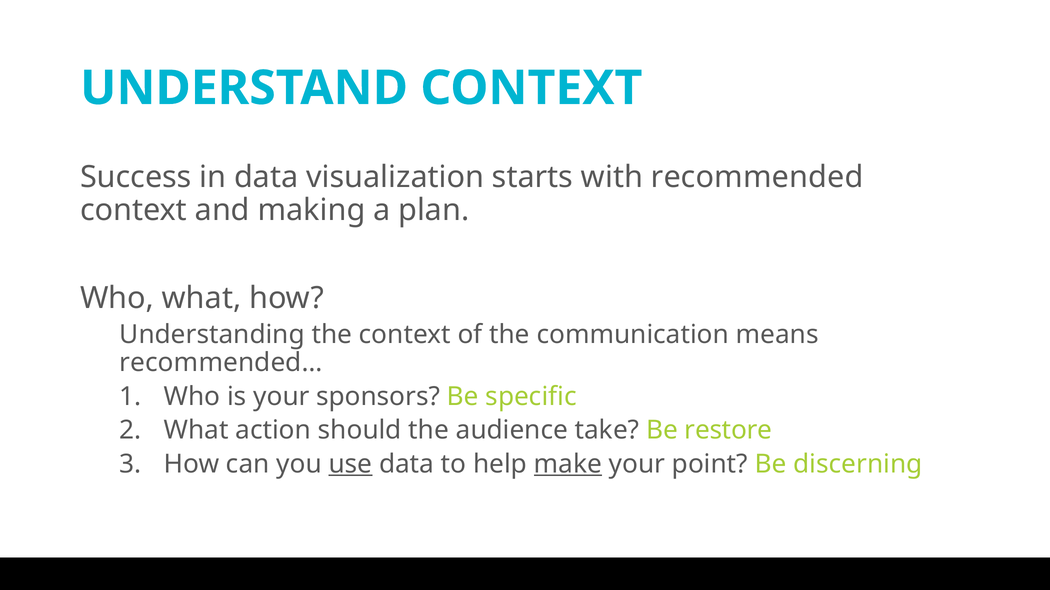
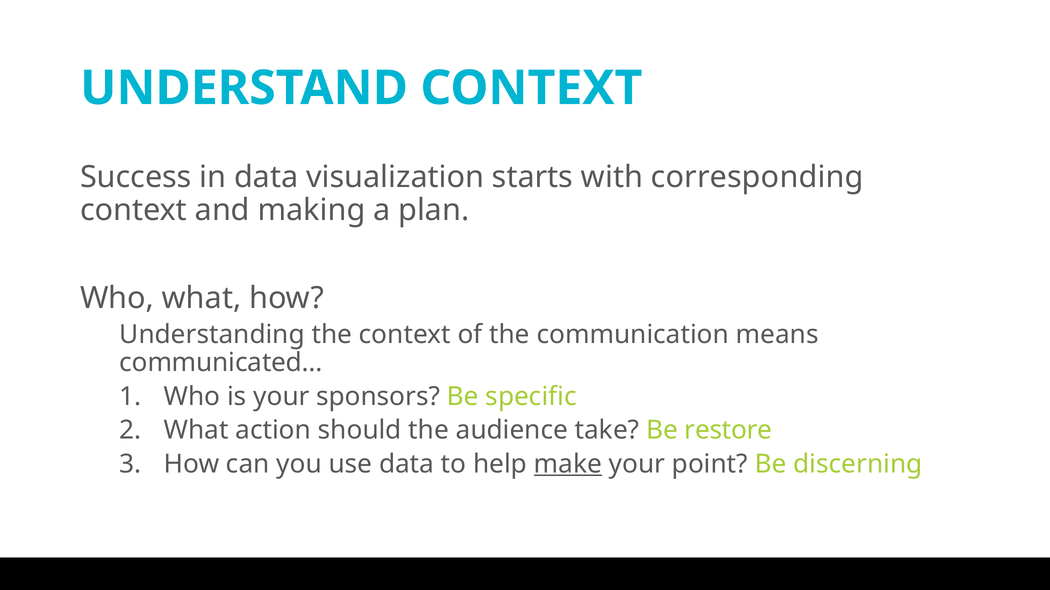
recommended: recommended -> corresponding
recommended…: recommended… -> communicated…
use underline: present -> none
